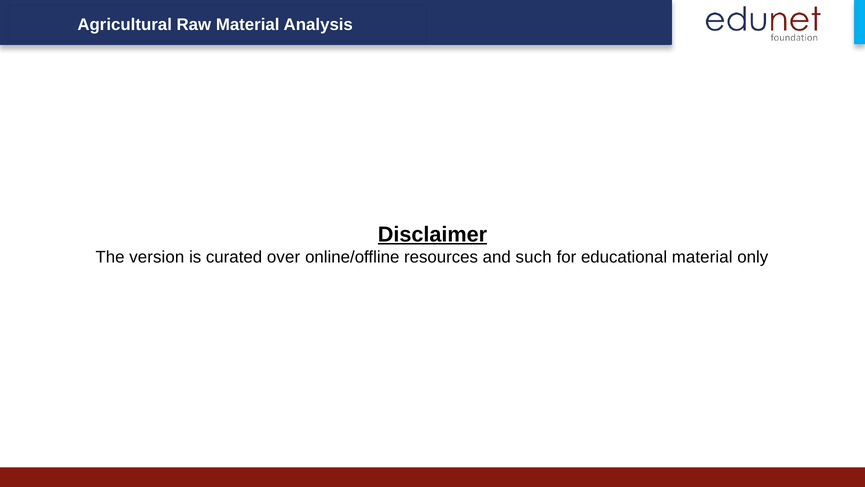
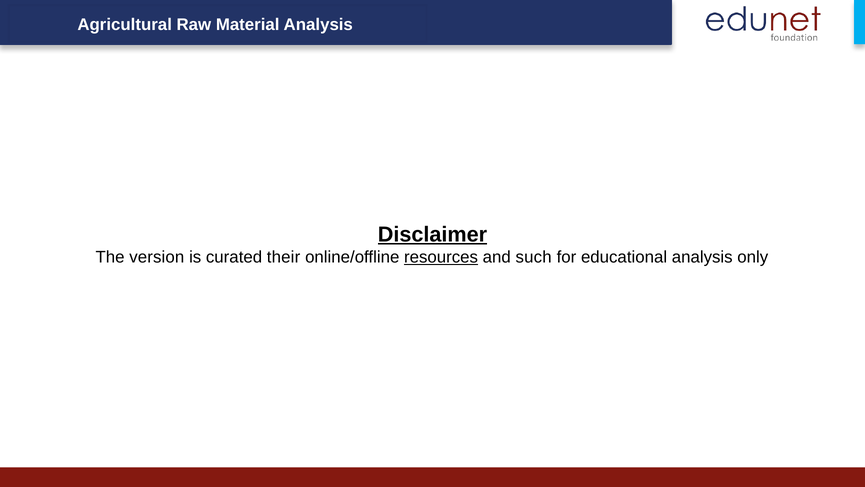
over: over -> their
resources underline: none -> present
educational material: material -> analysis
